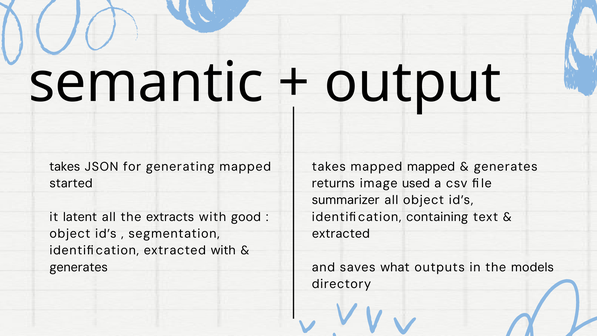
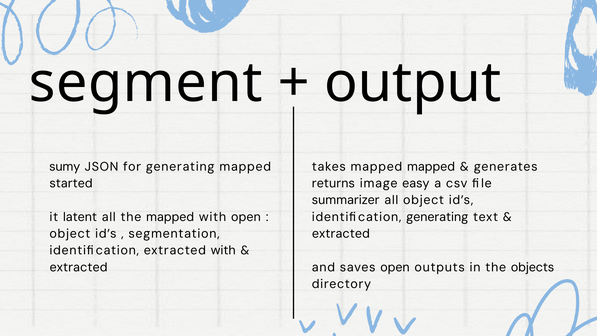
semantic: semantic -> segment
takes at (65, 166): takes -> sumy
used: used -> easy
the extracts: extracts -> mapped
with good: good -> open
identification containing: containing -> generating
generates at (79, 267): generates -> extracted
saves what: what -> open
models: models -> objects
